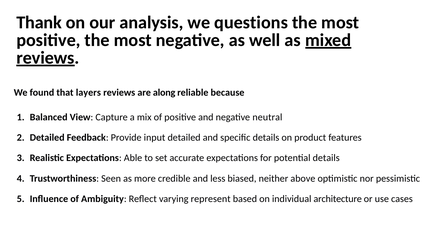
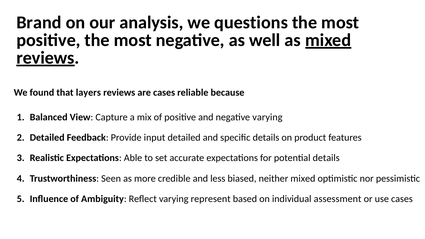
Thank: Thank -> Brand
are along: along -> cases
negative neutral: neutral -> varying
neither above: above -> mixed
architecture: architecture -> assessment
